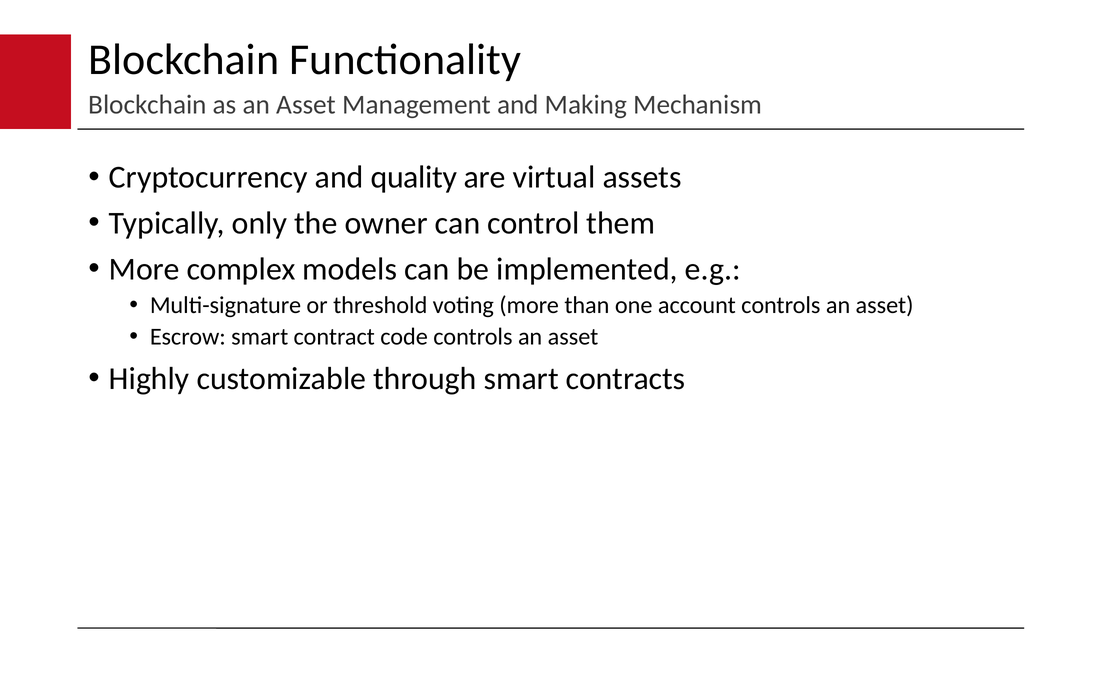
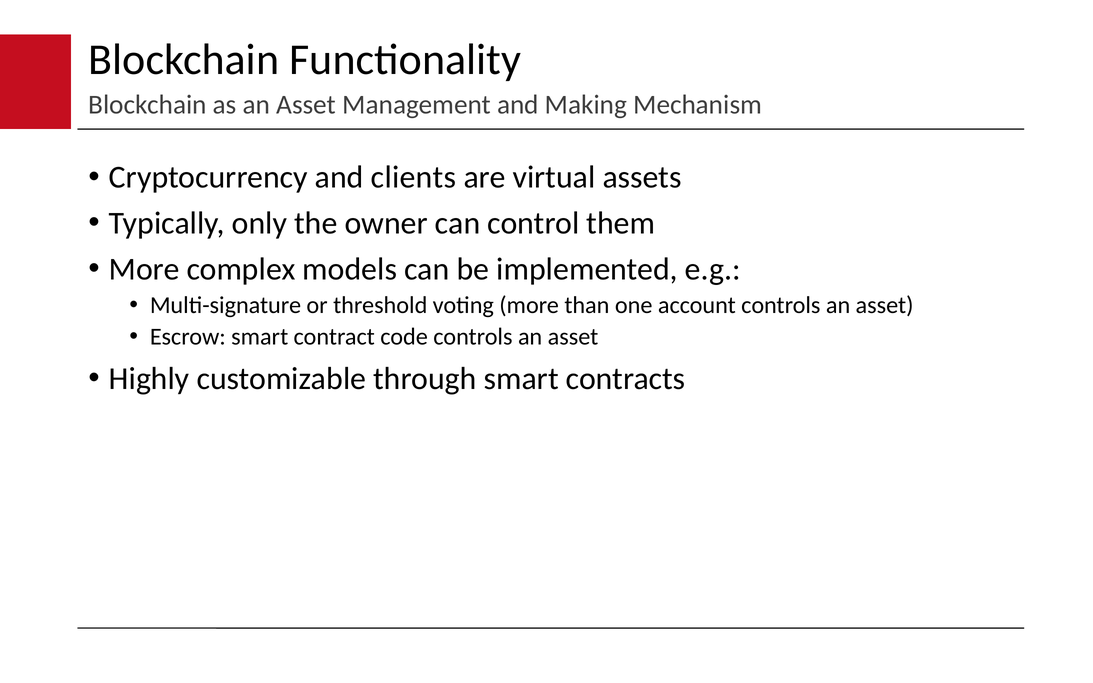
quality: quality -> clients
